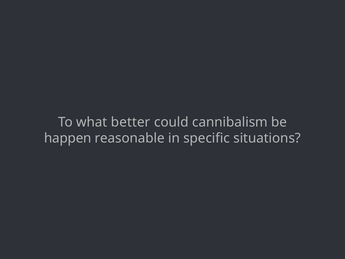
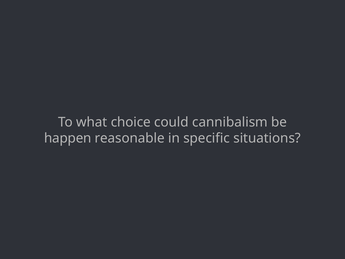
better: better -> choice
